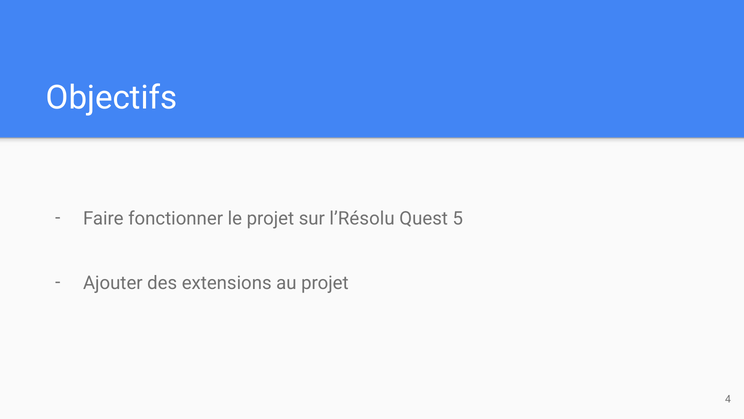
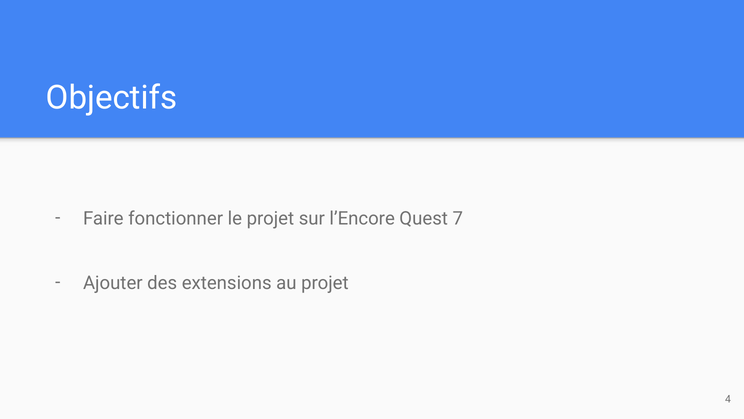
l’Résolu: l’Résolu -> l’Encore
5: 5 -> 7
